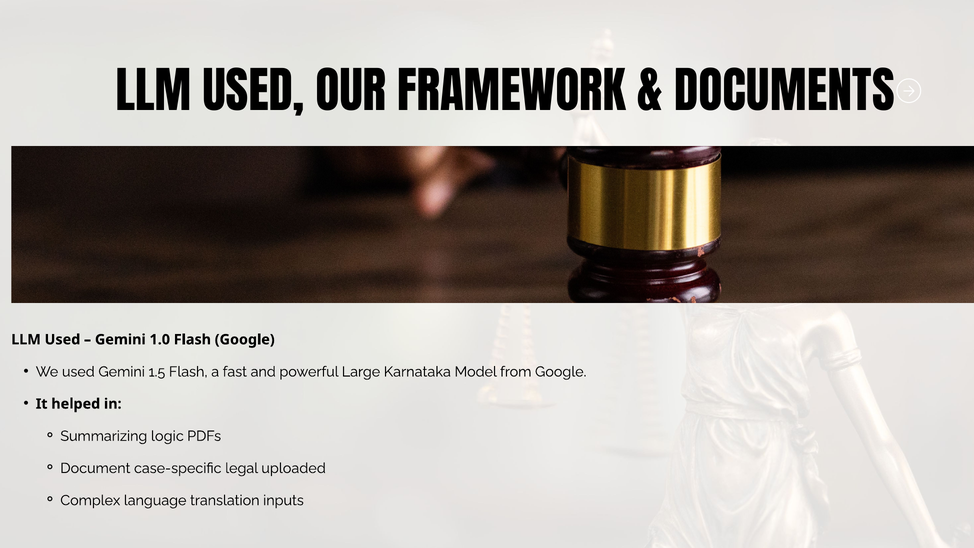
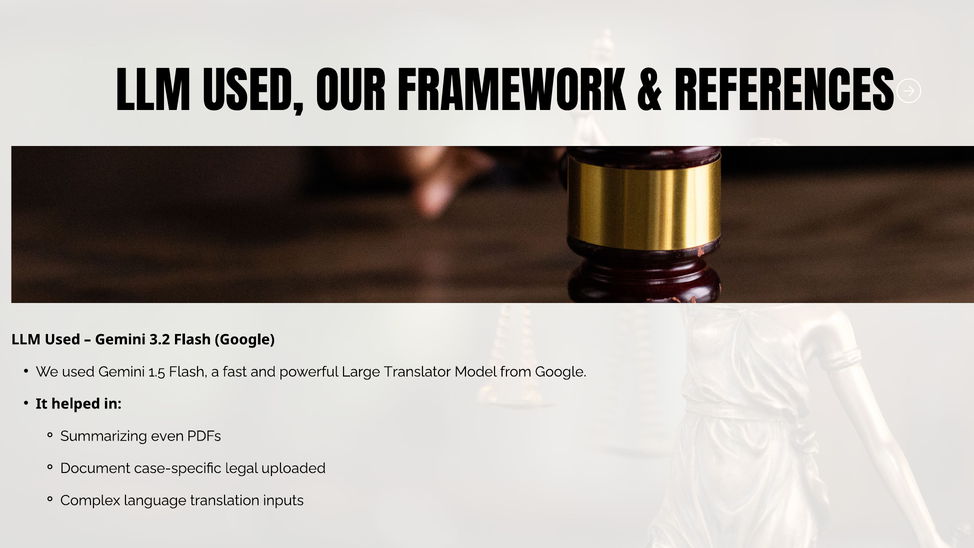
DOCUMENTS: DOCUMENTS -> REFERENCES
1.0: 1.0 -> 3.2
Karnataka: Karnataka -> Translator
logic: logic -> even
